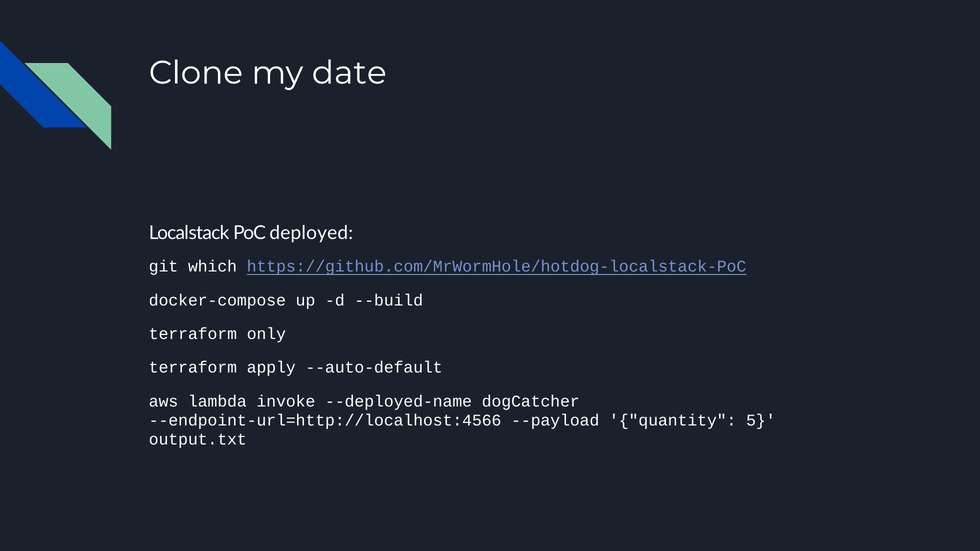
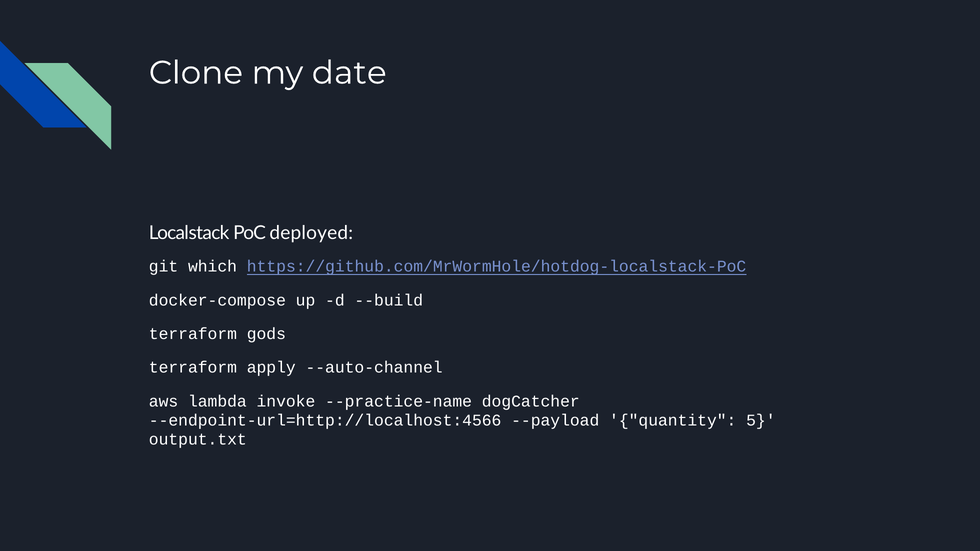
only: only -> gods
--auto-default: --auto-default -> --auto-channel
--deployed-name: --deployed-name -> --practice-name
